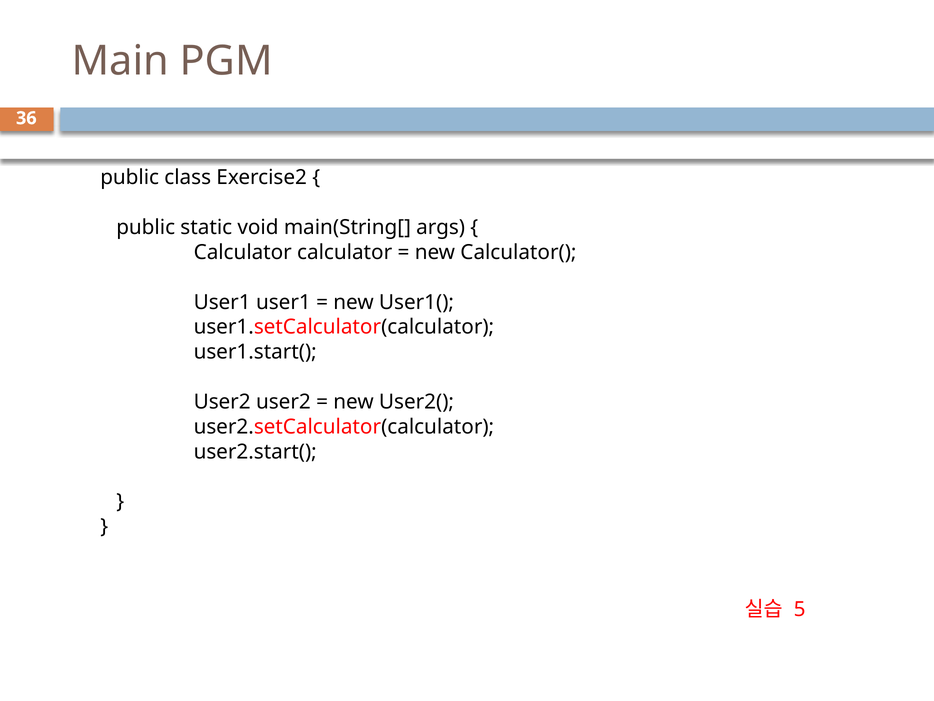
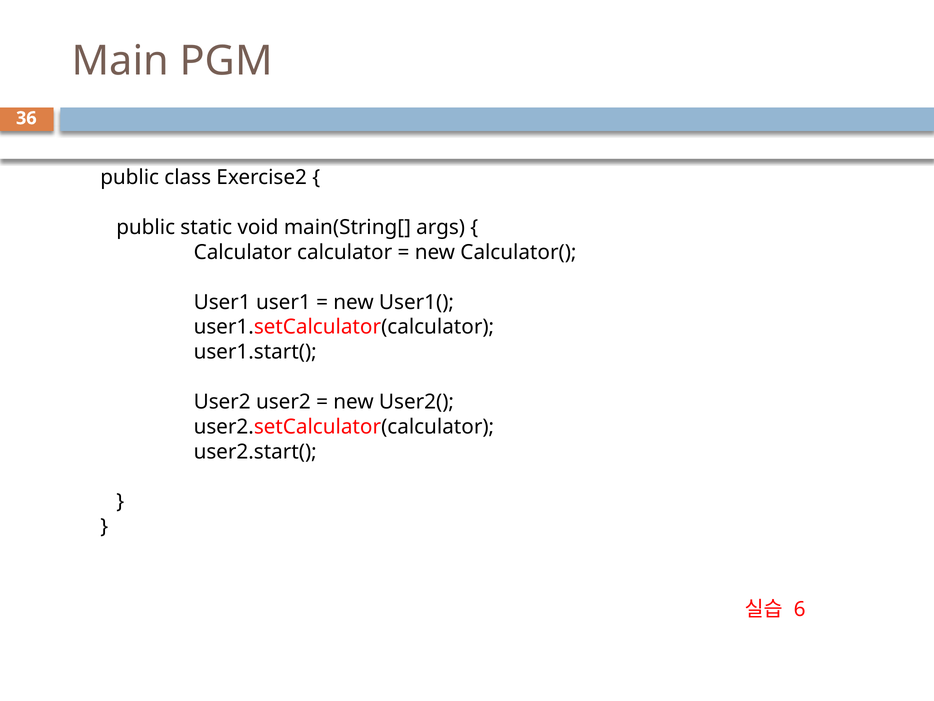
5: 5 -> 6
